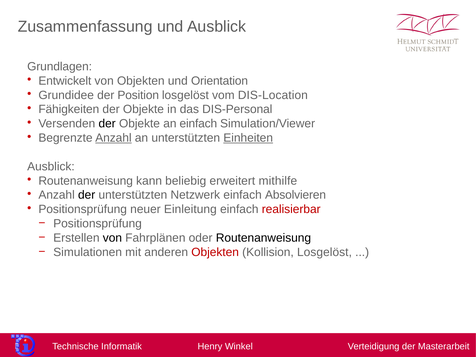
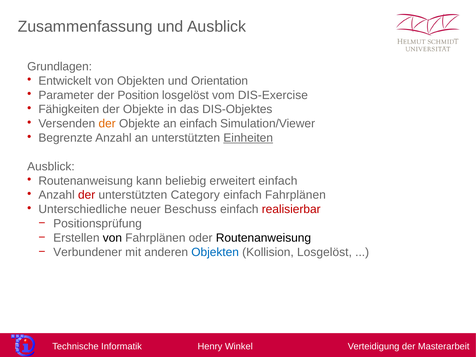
Grundidee: Grundidee -> Parameter
DIS-Location: DIS-Location -> DIS-Exercise
DIS-Personal: DIS-Personal -> DIS-Objektes
der at (107, 124) colour: black -> orange
Anzahl at (113, 138) underline: present -> none
erweitert mithilfe: mithilfe -> einfach
der at (87, 195) colour: black -> red
Netzwerk: Netzwerk -> Category
einfach Absolvieren: Absolvieren -> Fahrplänen
Positionsprüfung at (83, 209): Positionsprüfung -> Unterschiedliche
Einleitung: Einleitung -> Beschuss
Simulationen: Simulationen -> Verbundener
Objekten at (215, 252) colour: red -> blue
